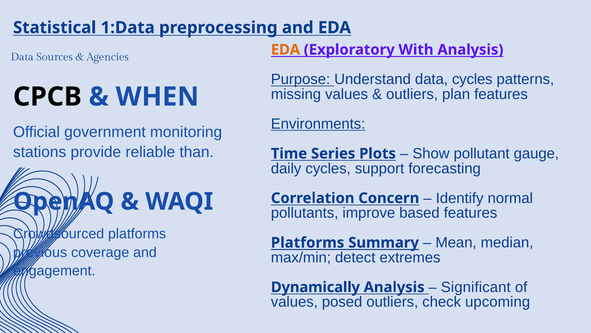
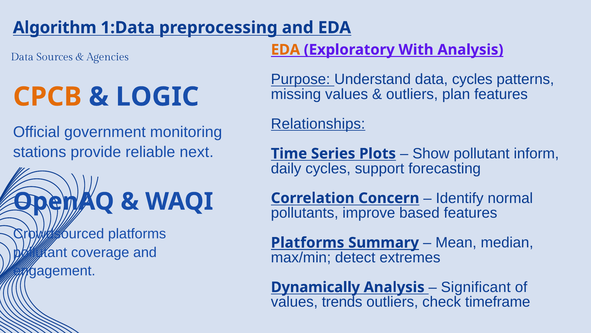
Statistical: Statistical -> Algorithm
CPCB colour: black -> orange
WHEN: WHEN -> LOGIC
Environments: Environments -> Relationships
than: than -> next
gauge: gauge -> inform
previous at (40, 252): previous -> pollutant
posed: posed -> trends
upcoming: upcoming -> timeframe
